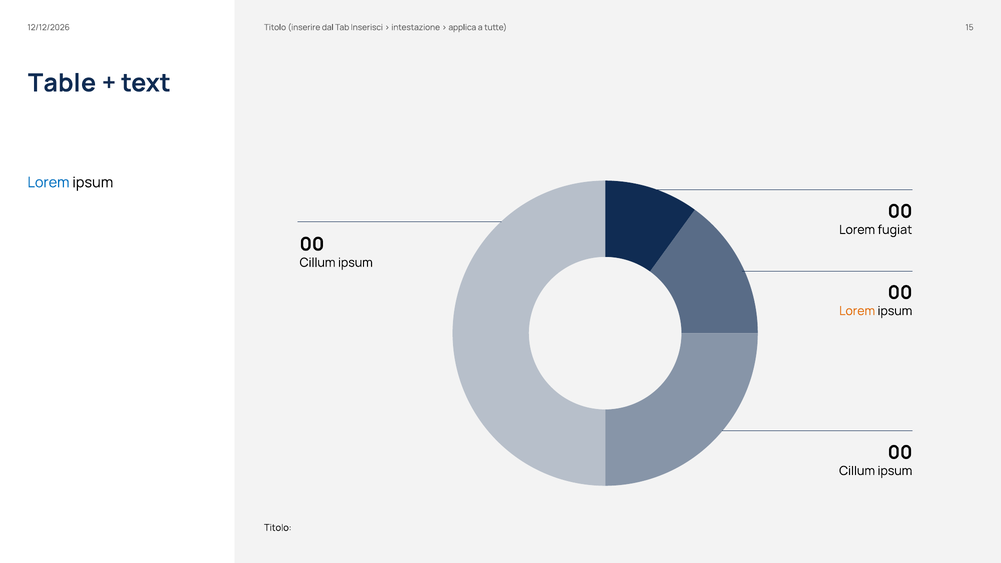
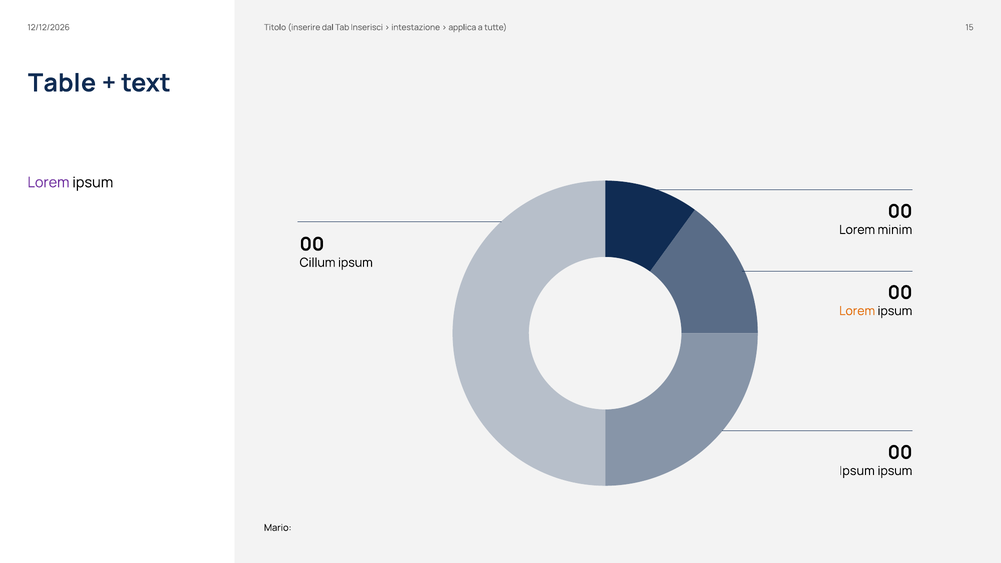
Lorem at (48, 182) colour: blue -> purple
fugiat: fugiat -> minim
Cillum at (857, 471): Cillum -> Ipsum
Titolo at (278, 528): Titolo -> Mario
